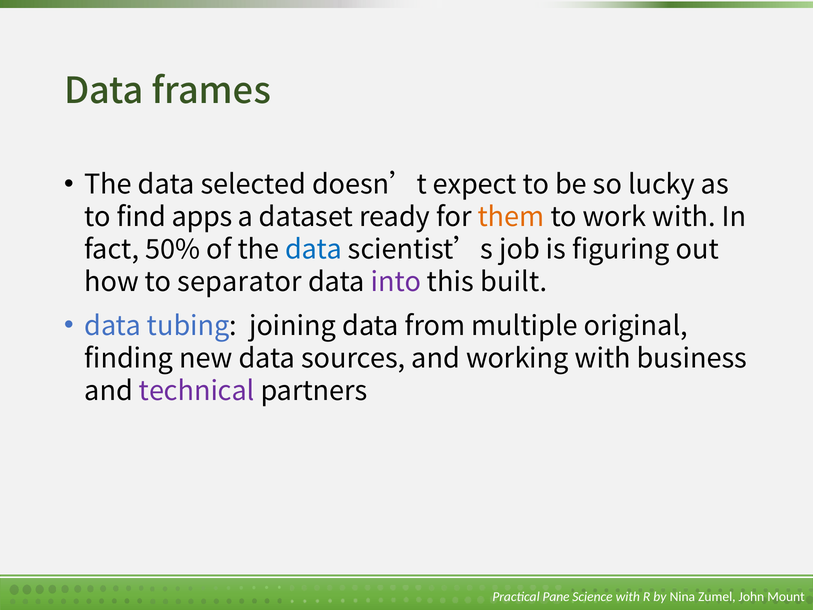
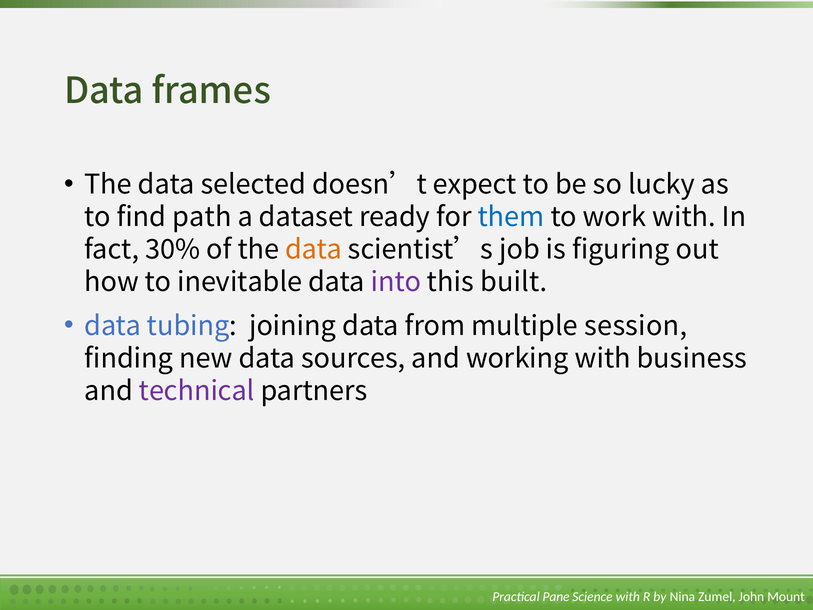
apps: apps -> path
them colour: orange -> blue
50%: 50% -> 30%
data at (314, 250) colour: blue -> orange
separator: separator -> inevitable
original: original -> session
